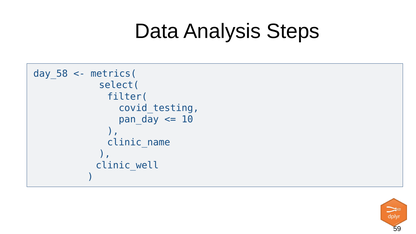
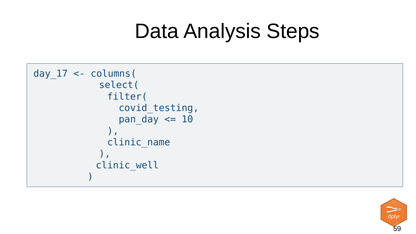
day_58: day_58 -> day_17
metrics(: metrics( -> columns(
